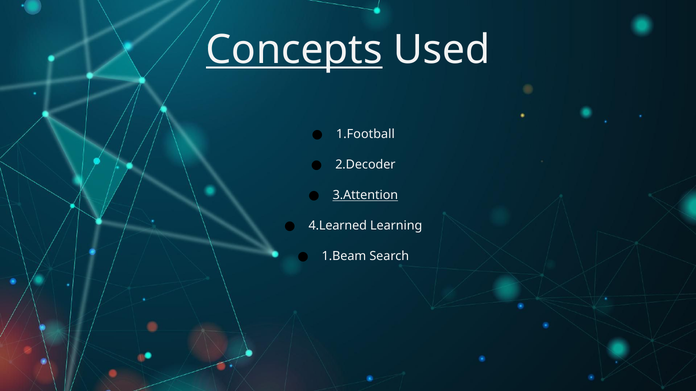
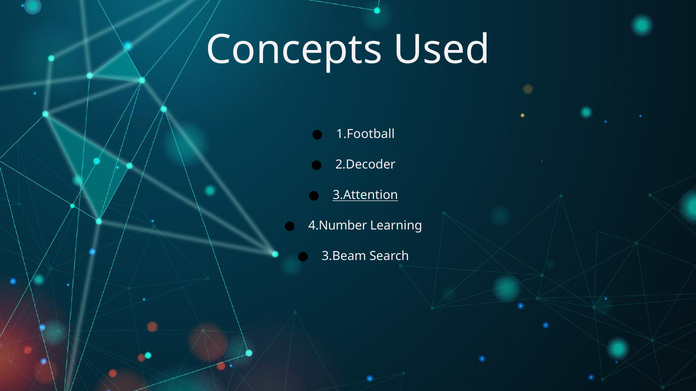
Concepts underline: present -> none
4.Learned: 4.Learned -> 4.Number
1.Beam: 1.Beam -> 3.Beam
